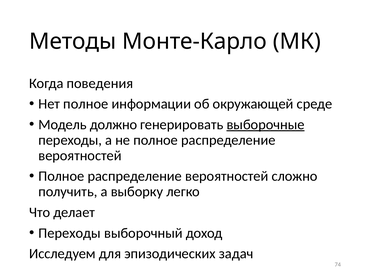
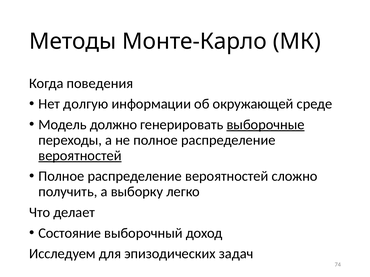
Нет полное: полное -> долгую
вероятностей at (80, 156) underline: none -> present
Переходы at (70, 233): Переходы -> Состояние
